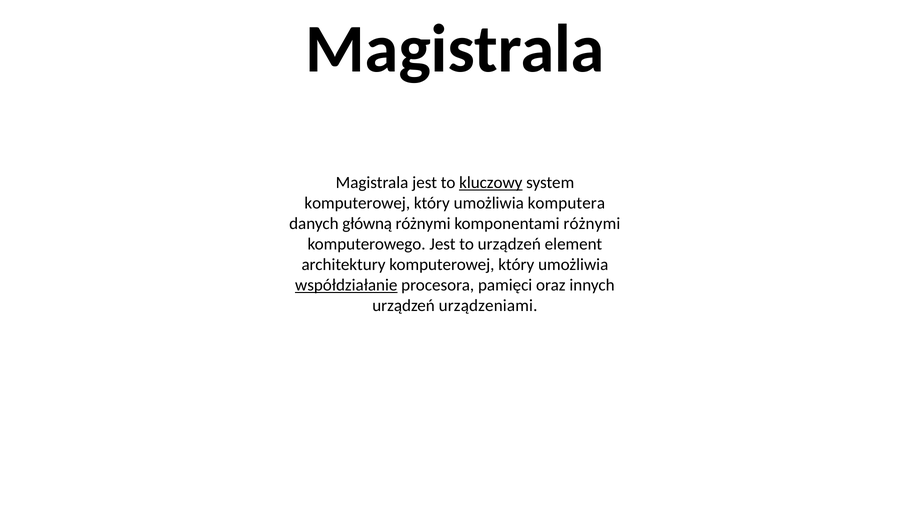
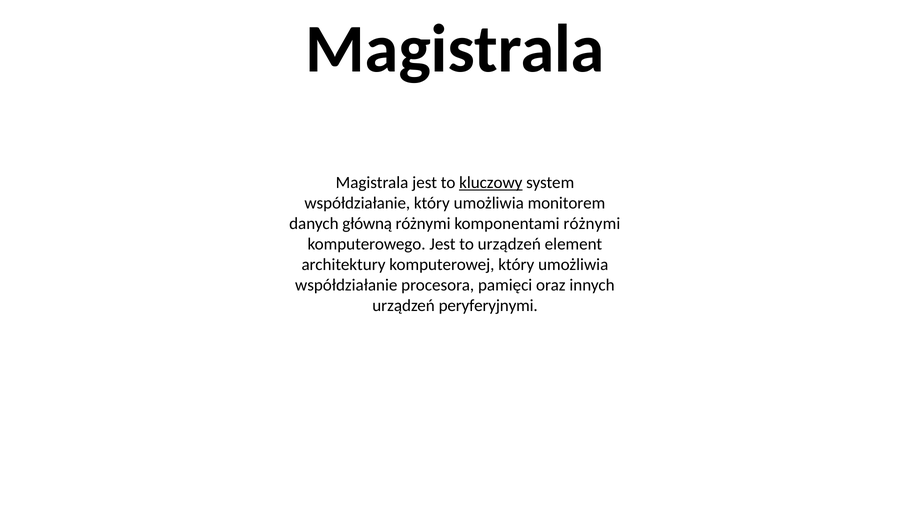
komputerowej at (357, 203): komputerowej -> współdziałanie
komputera: komputera -> monitorem
współdziałanie at (346, 285) underline: present -> none
urządzeniami: urządzeniami -> peryferyjnymi
